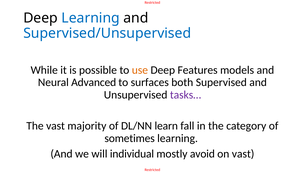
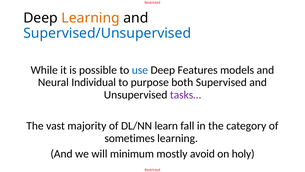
Learning at (91, 18) colour: blue -> orange
use colour: orange -> blue
Advanced: Advanced -> Individual
surfaces: surfaces -> purpose
individual: individual -> minimum
on vast: vast -> holy
